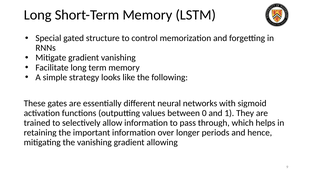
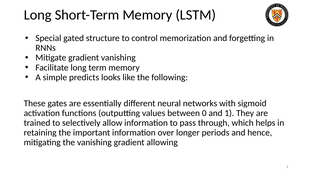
strategy: strategy -> predicts
